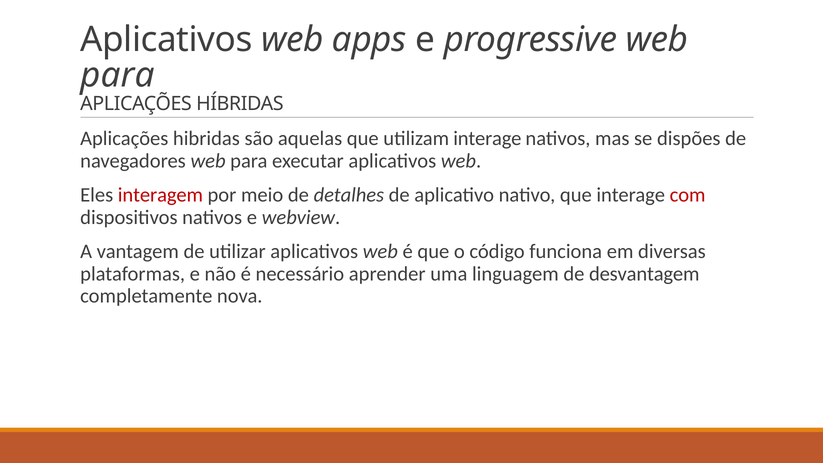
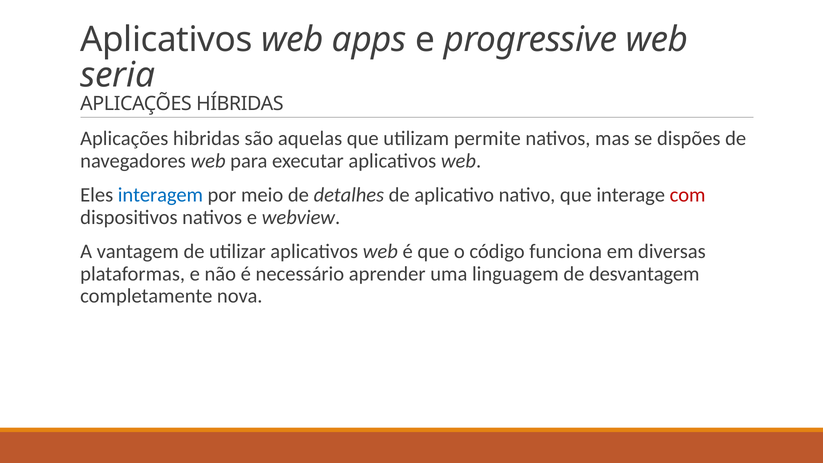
para at (117, 75): para -> seria
utilizam interage: interage -> permite
interagem colour: red -> blue
